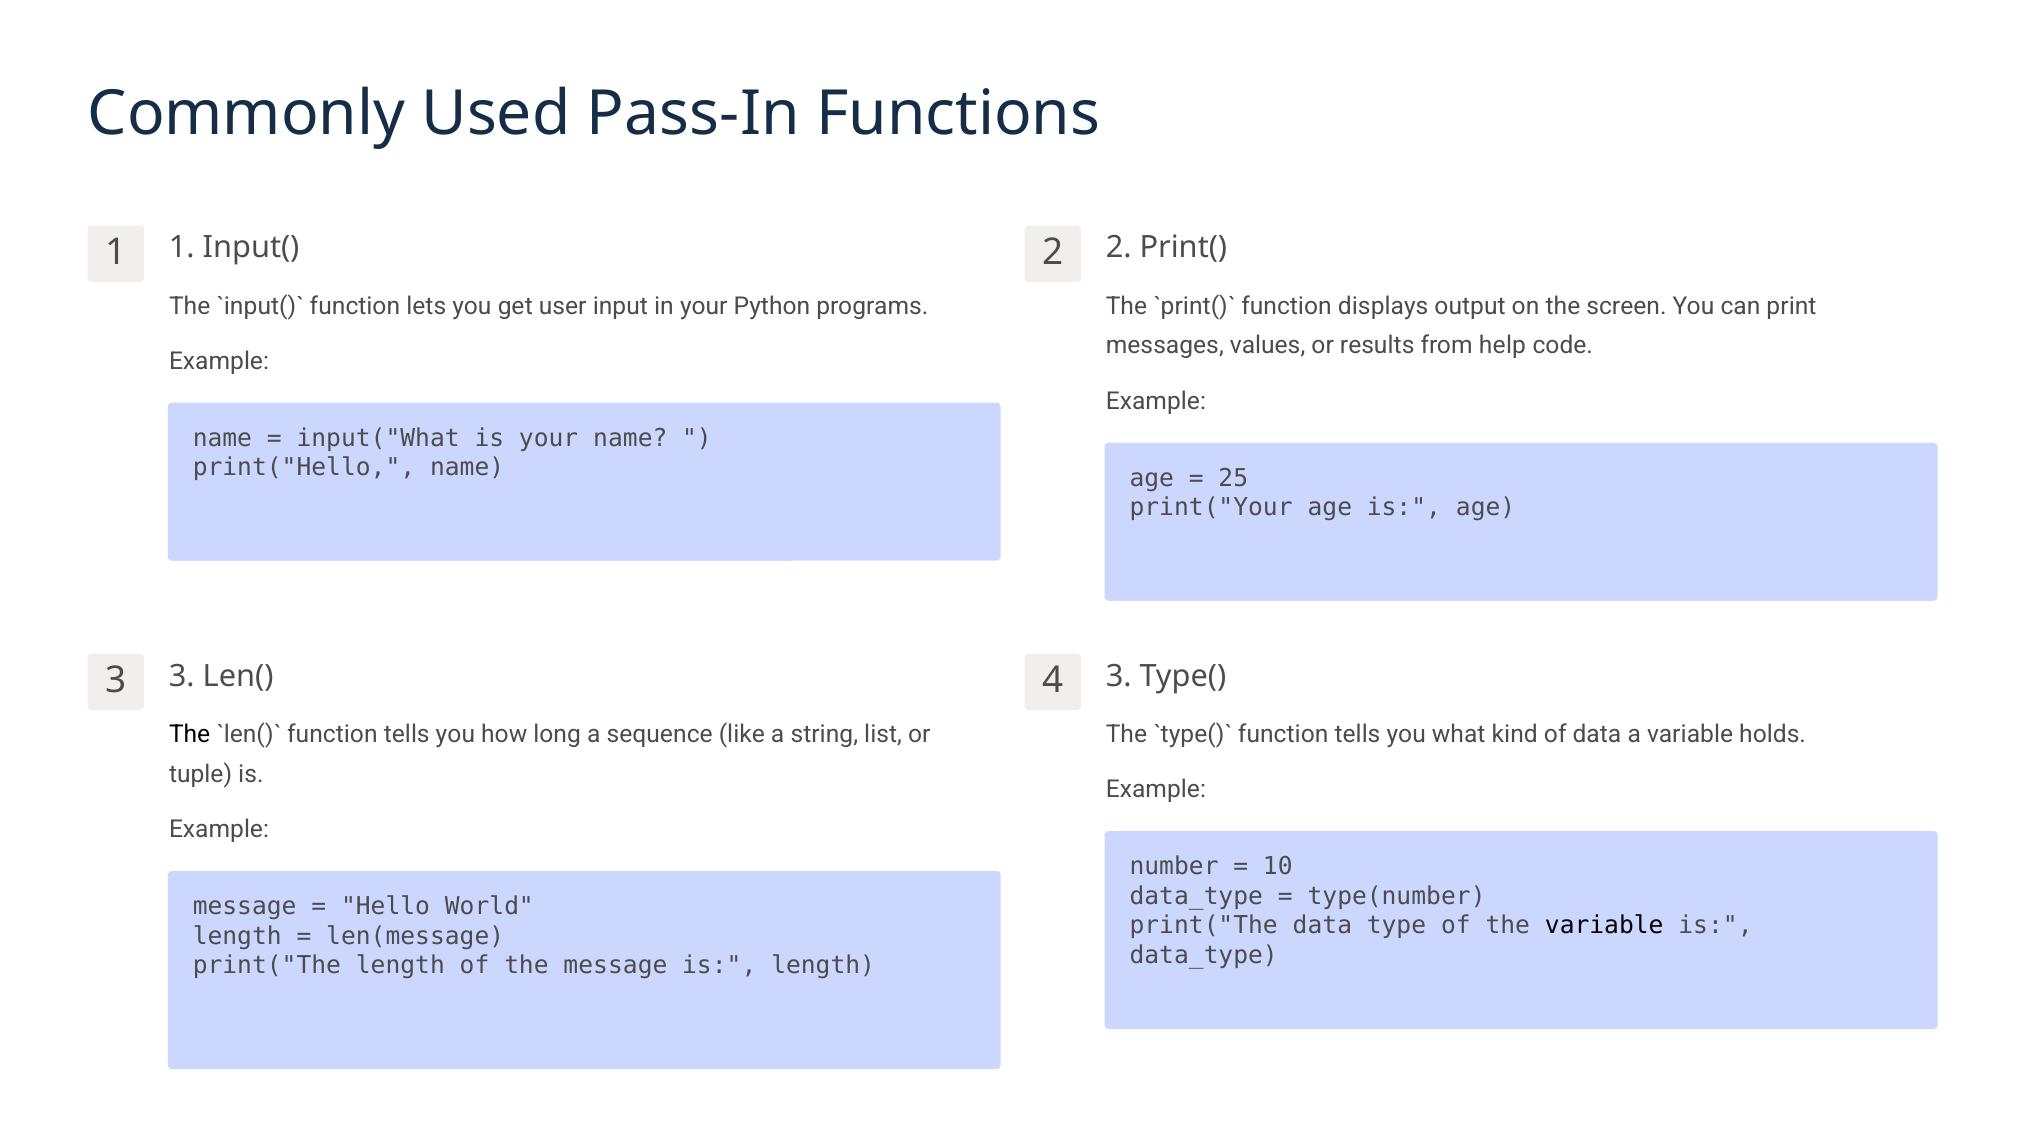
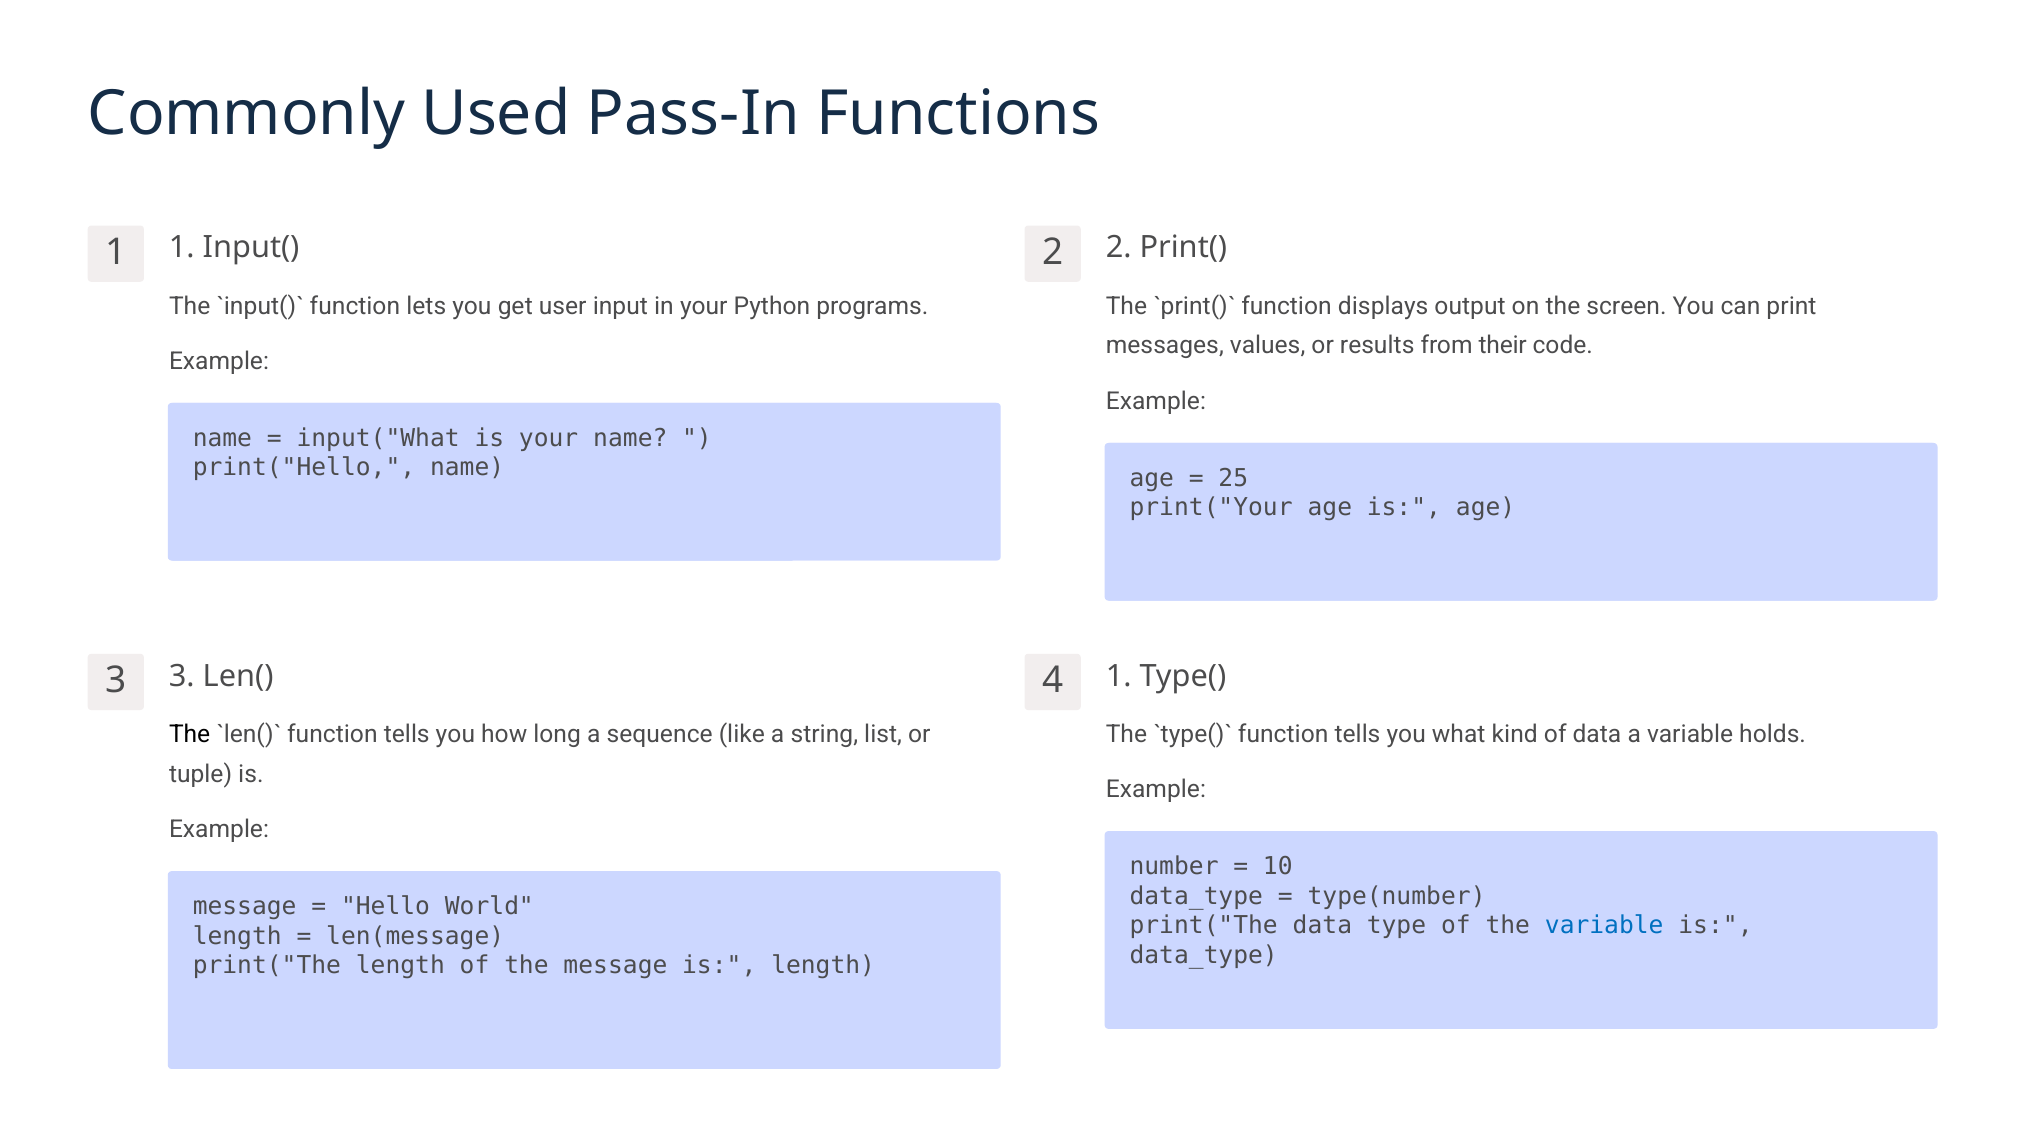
help: help -> their
4 3: 3 -> 1
variable at (1604, 926) colour: black -> blue
